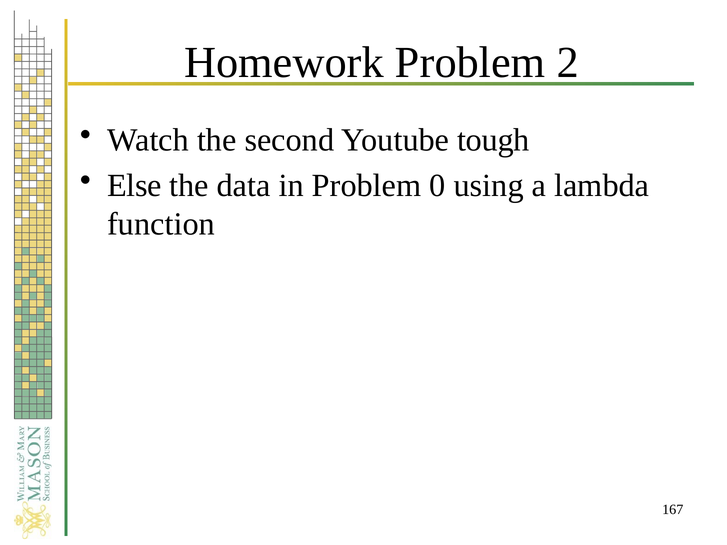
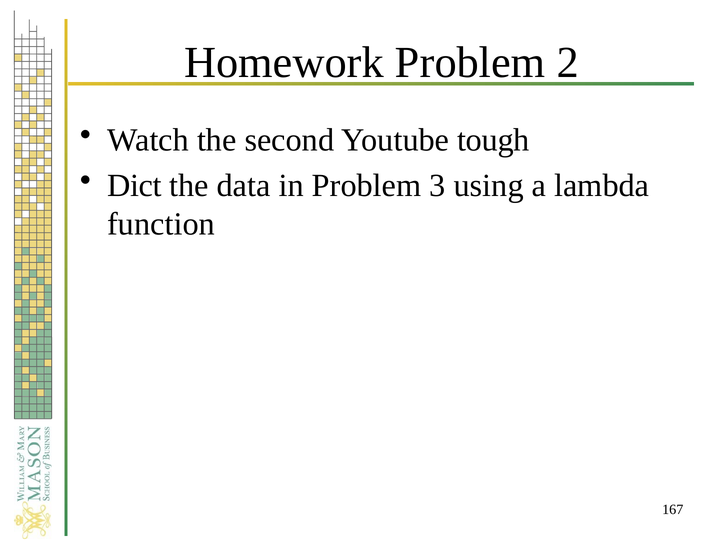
Else: Else -> Dict
0: 0 -> 3
